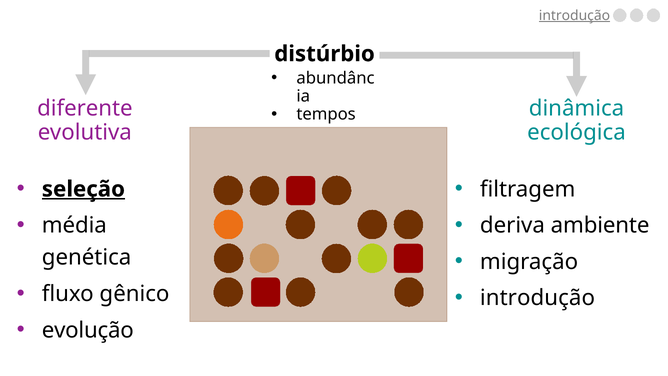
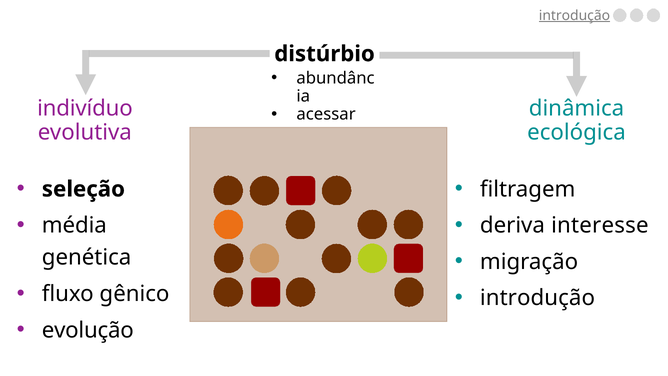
diferente: diferente -> indivíduo
tempos: tempos -> acessar
seleção underline: present -> none
ambiente: ambiente -> interesse
